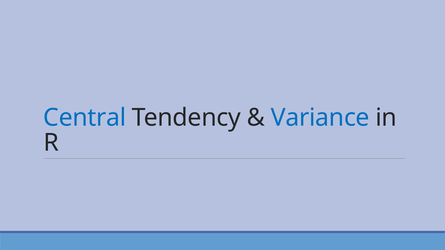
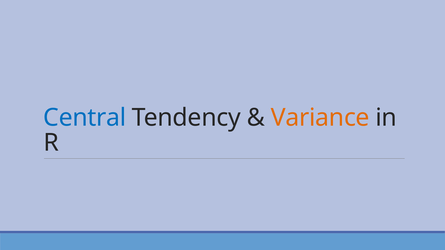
Variance colour: blue -> orange
